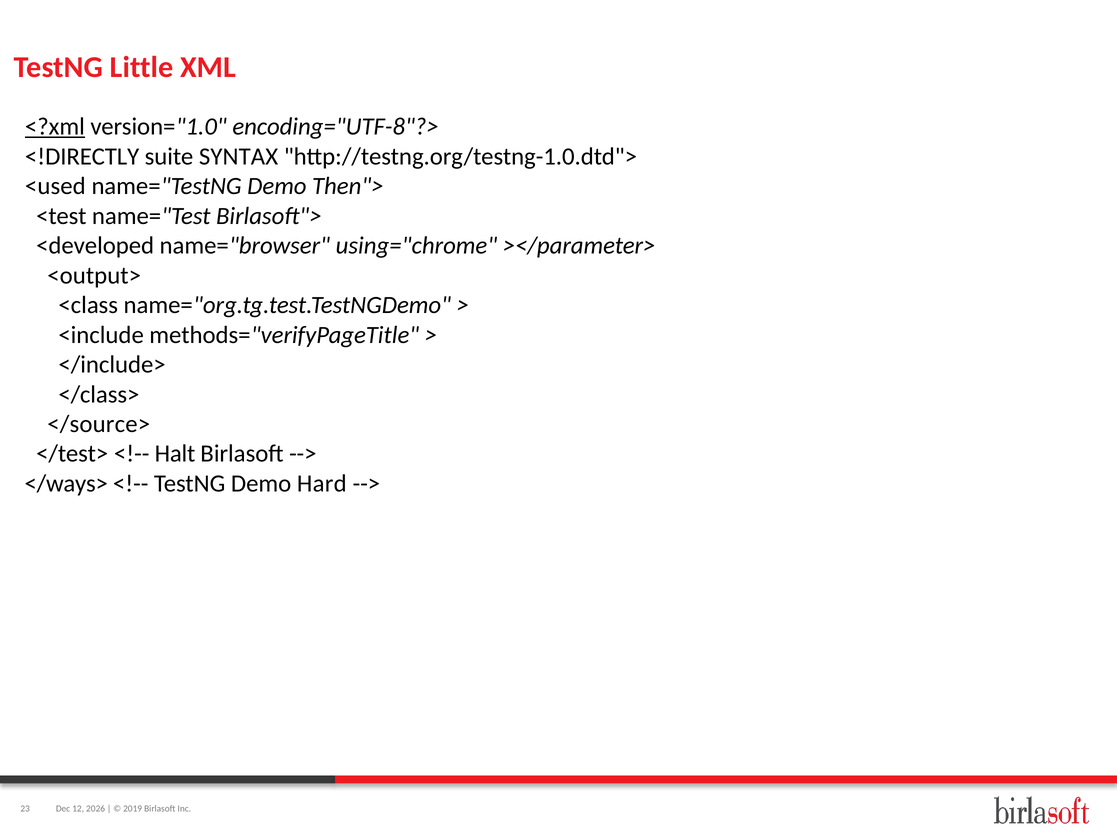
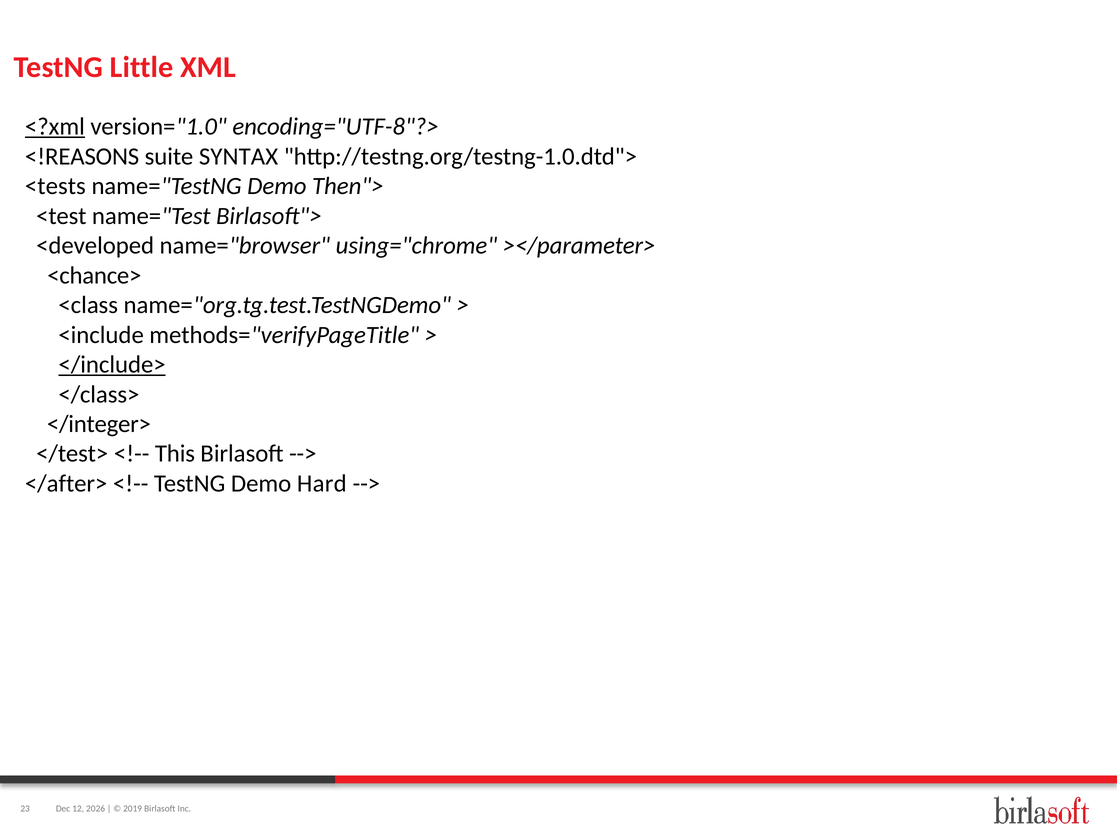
<!DIRECTLY: <!DIRECTLY -> <!REASONS
<used: <used -> <tests
<output>: <output> -> <chance>
</include> underline: none -> present
</source>: </source> -> </integer>
Halt: Halt -> This
</ways>: </ways> -> </after>
